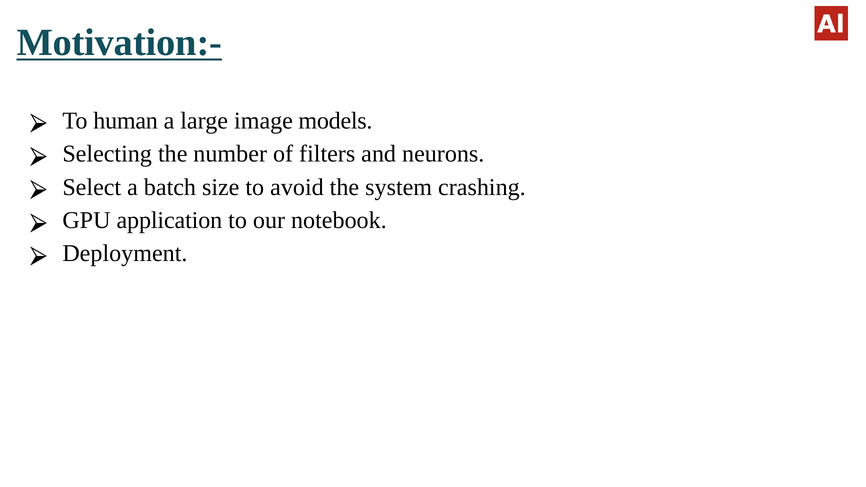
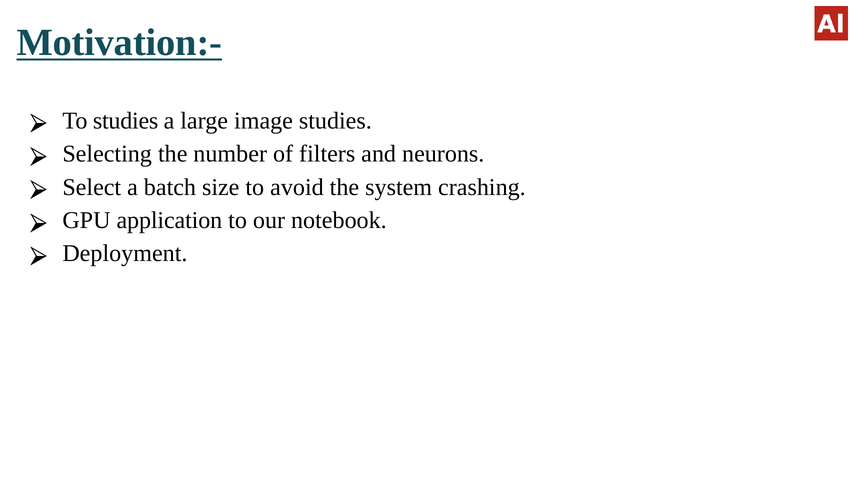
To human: human -> studies
image models: models -> studies
